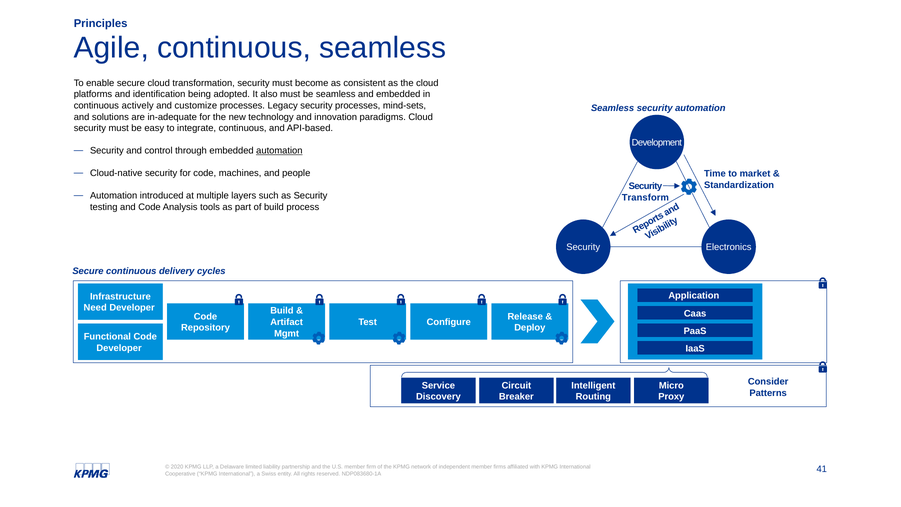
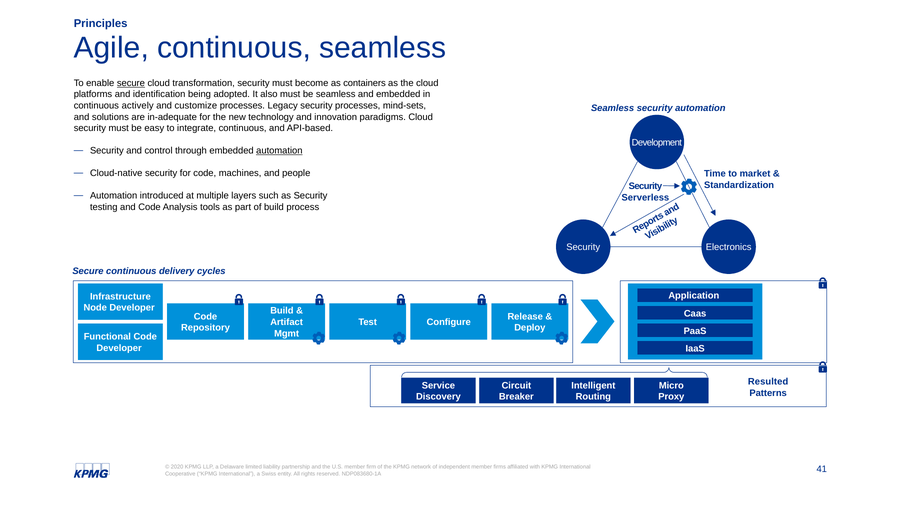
secure at (131, 83) underline: none -> present
consistent: consistent -> containers
Transform: Transform -> Serverless
Need: Need -> Node
Consider: Consider -> Resulted
